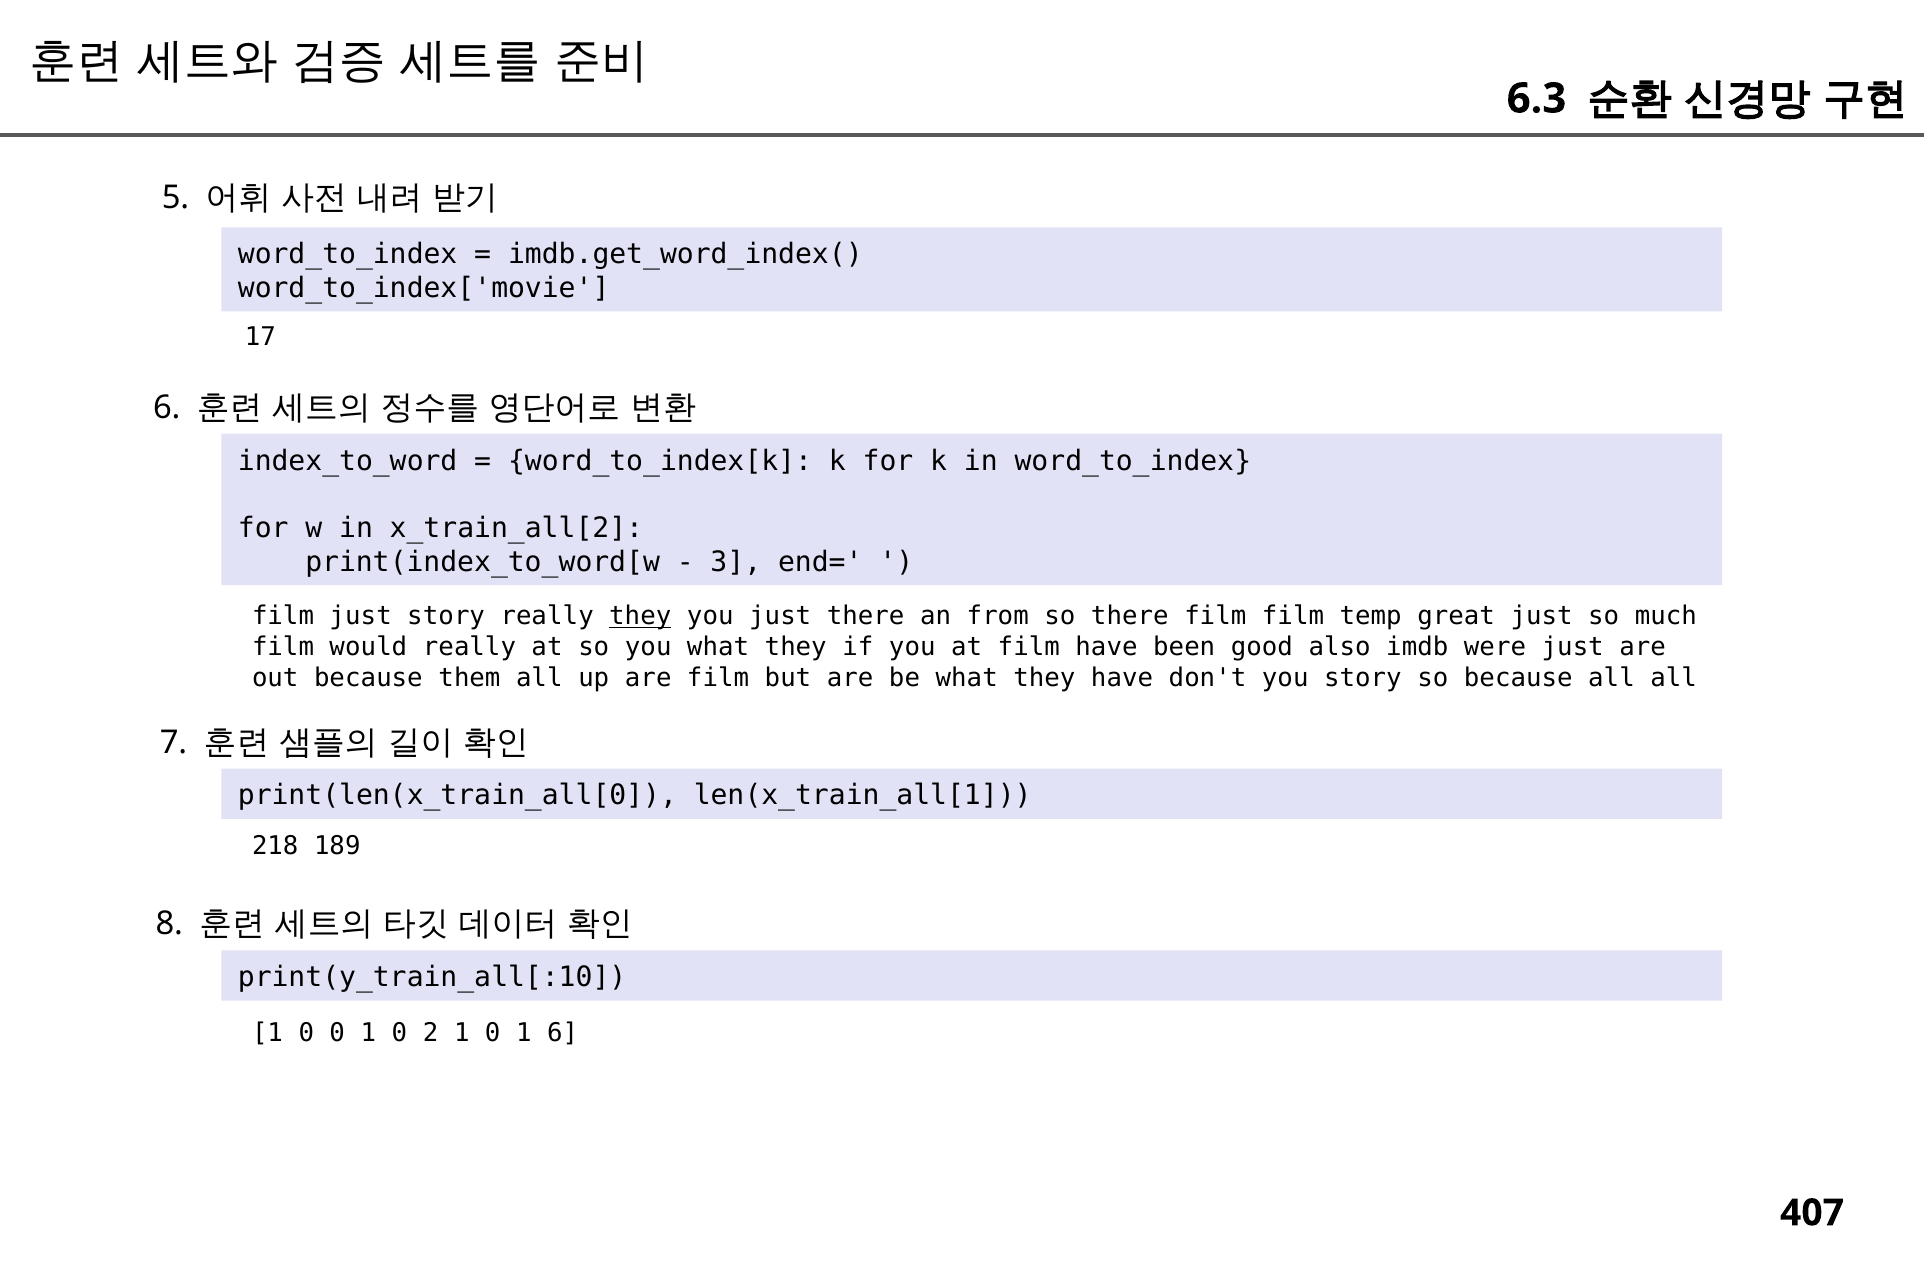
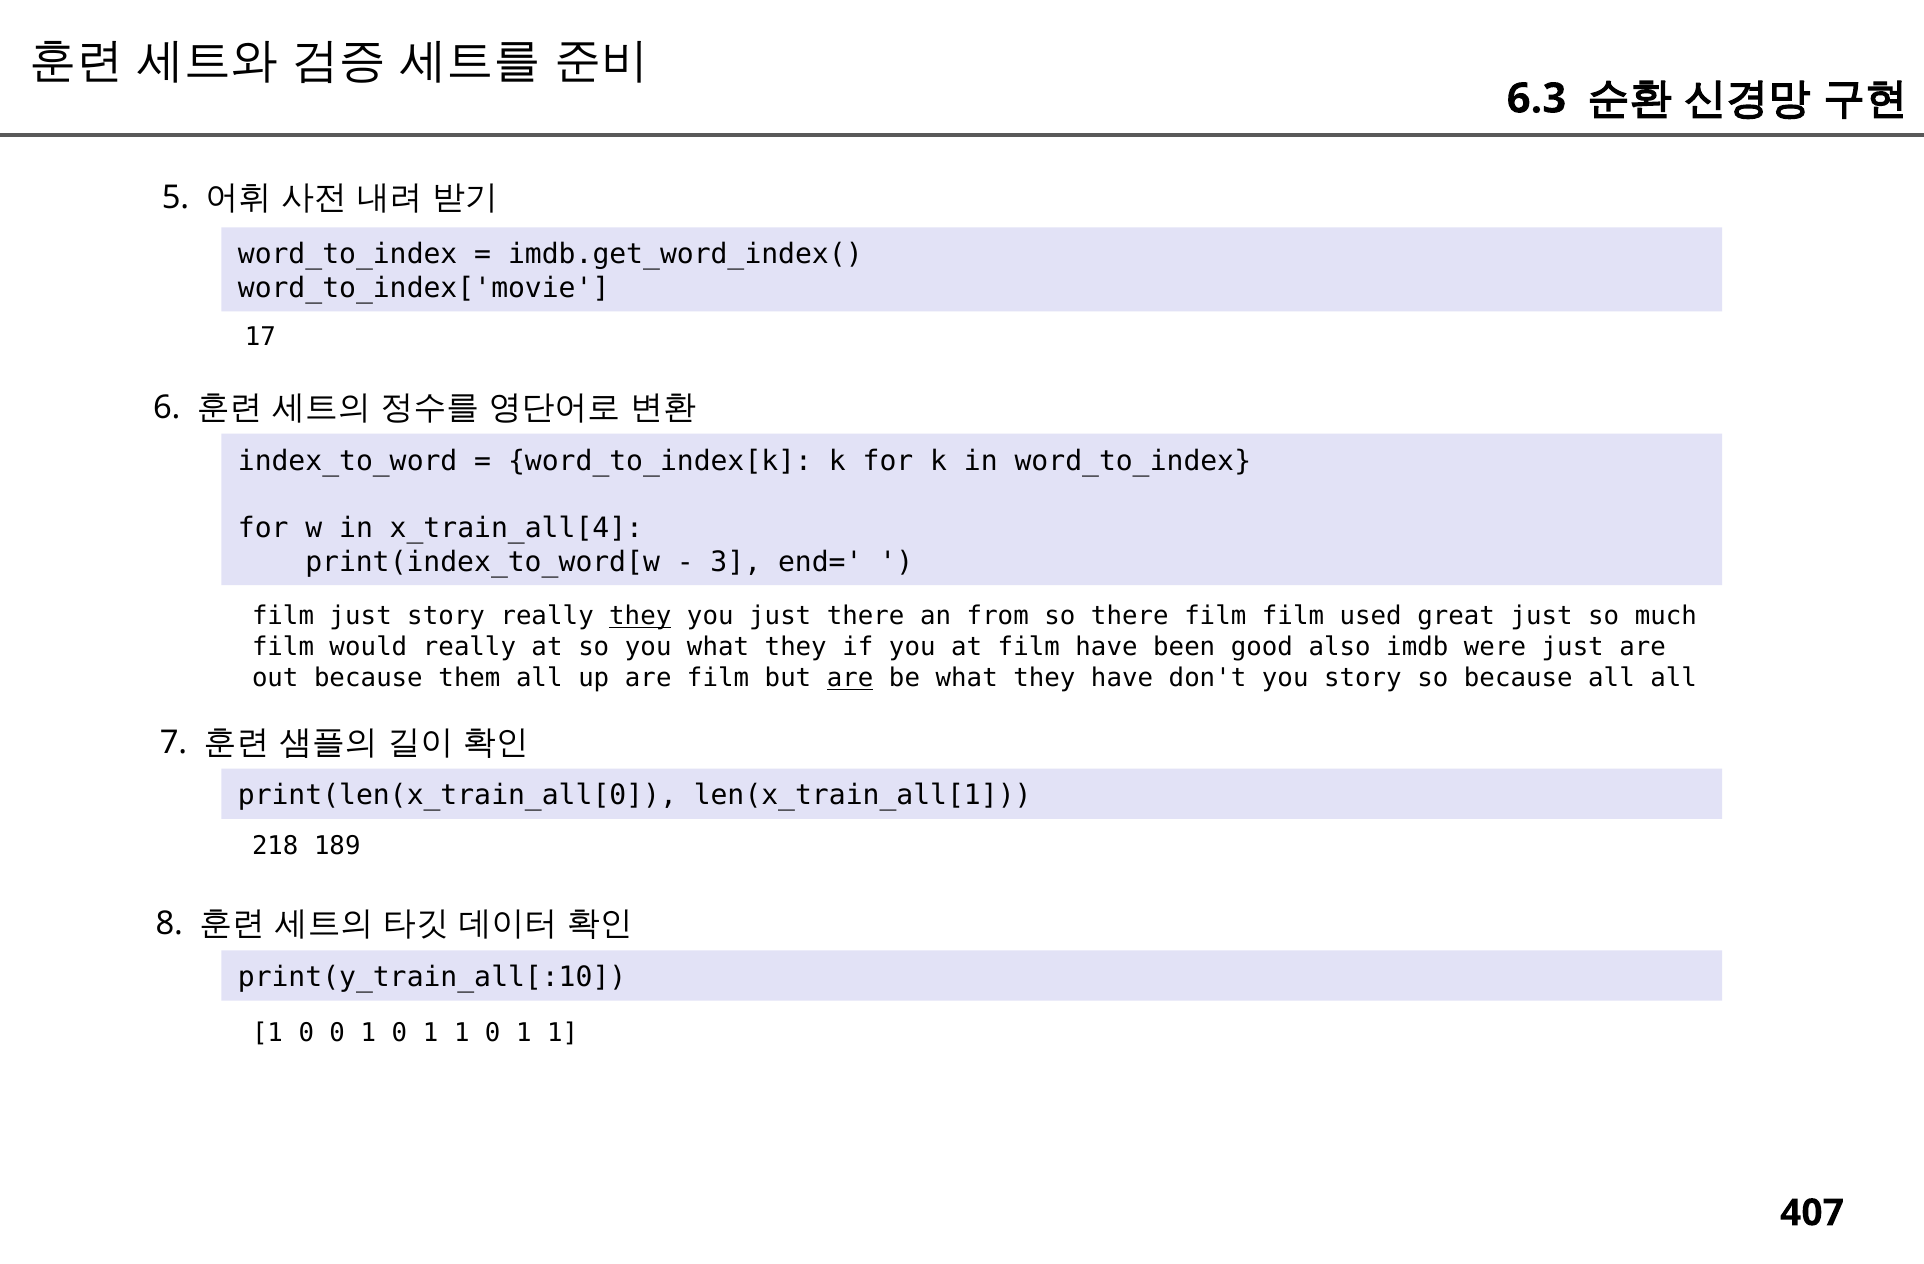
x_train_all[2: x_train_all[2 -> x_train_all[4
temp: temp -> used
are at (850, 678) underline: none -> present
0 1 0 2: 2 -> 1
6 at (563, 1033): 6 -> 1
